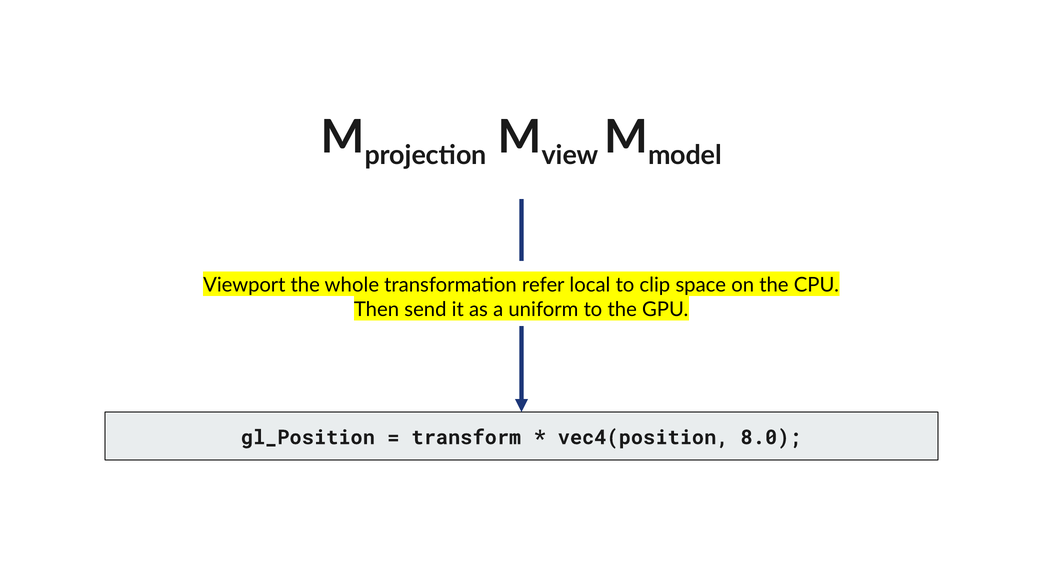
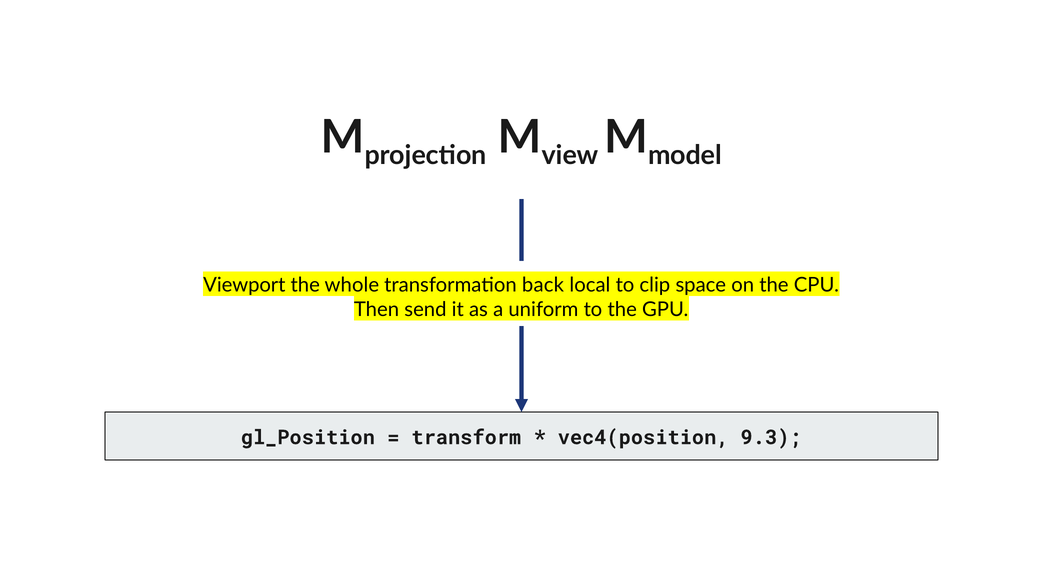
refer: refer -> back
8.0: 8.0 -> 9.3
